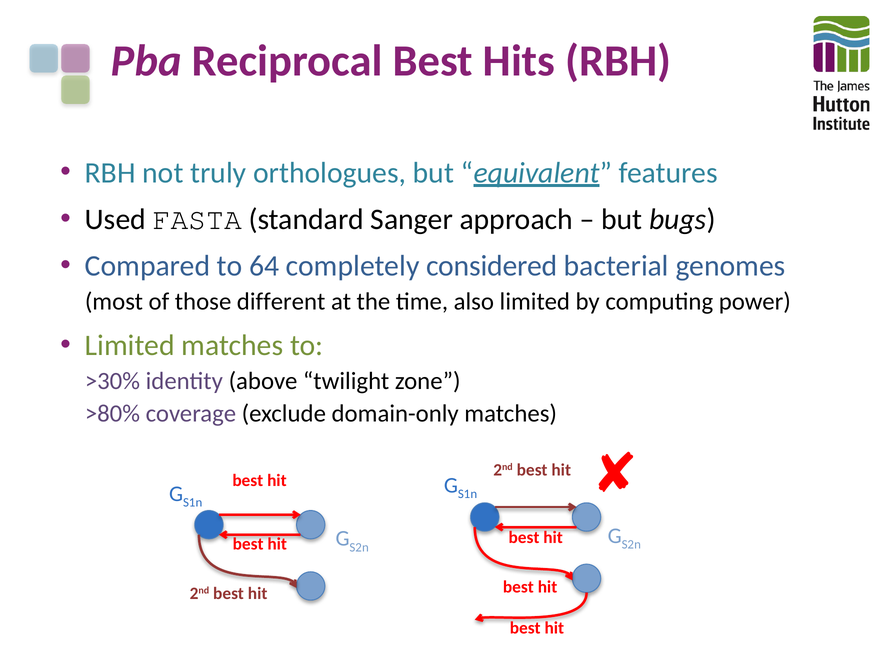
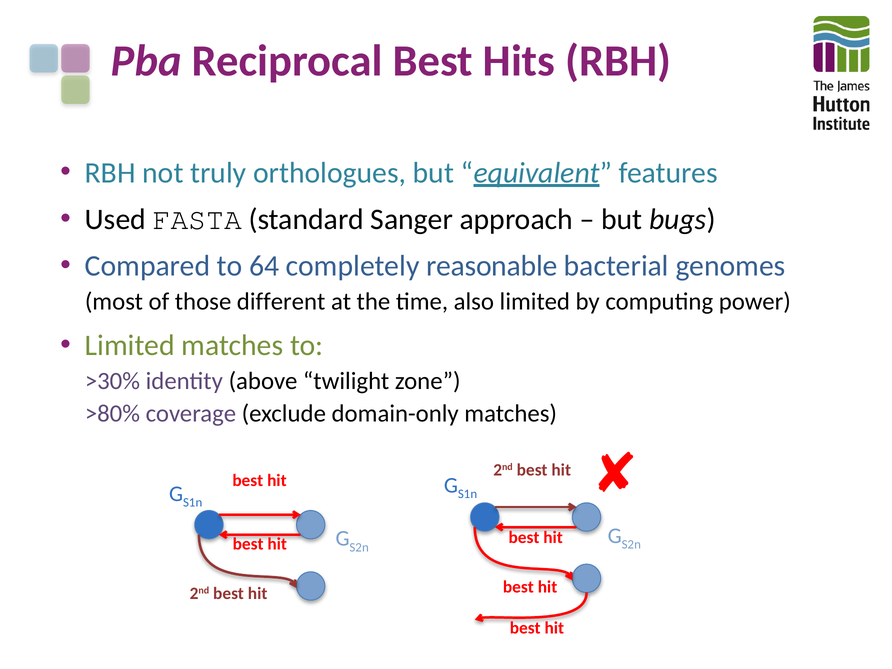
considered: considered -> reasonable
